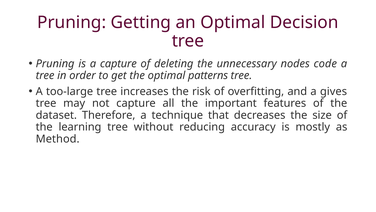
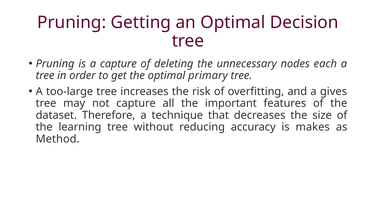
code: code -> each
patterns: patterns -> primary
mostly: mostly -> makes
